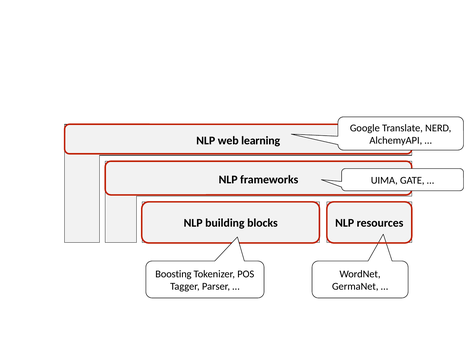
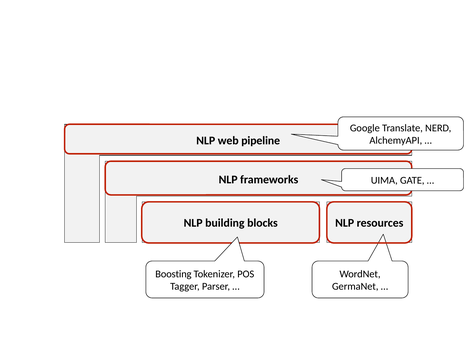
learning: learning -> pipeline
